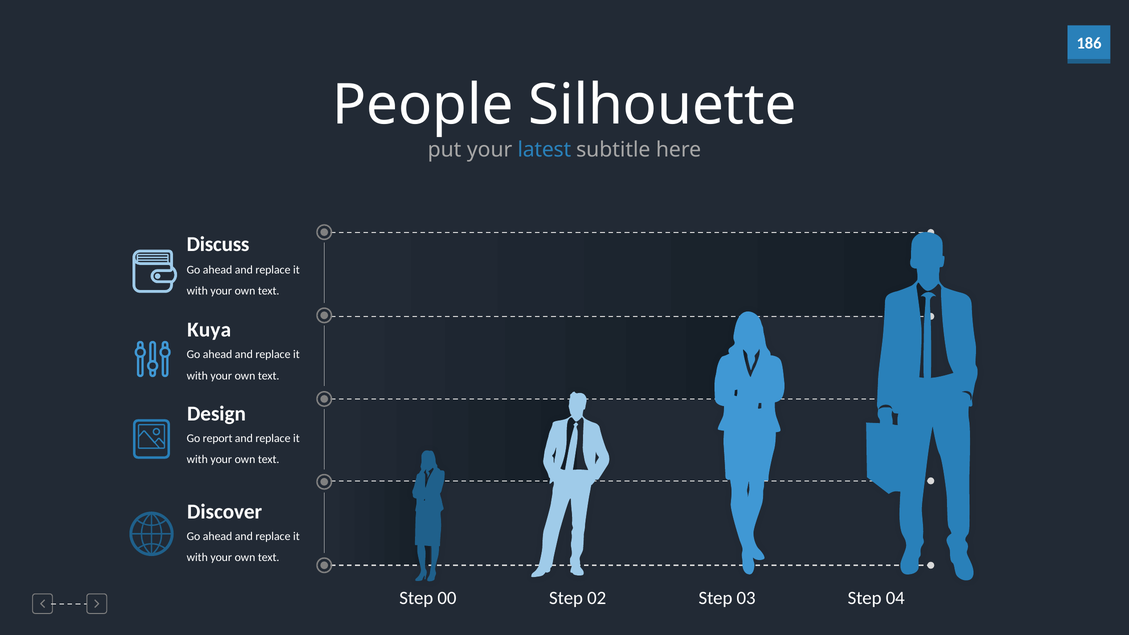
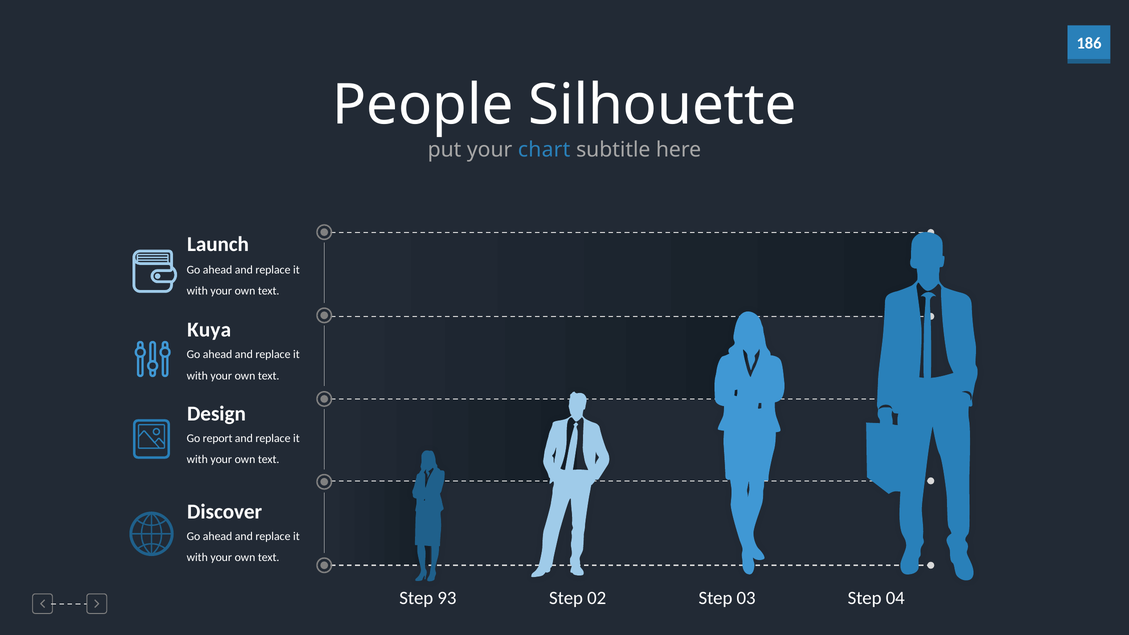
latest: latest -> chart
Discuss: Discuss -> Launch
00: 00 -> 93
